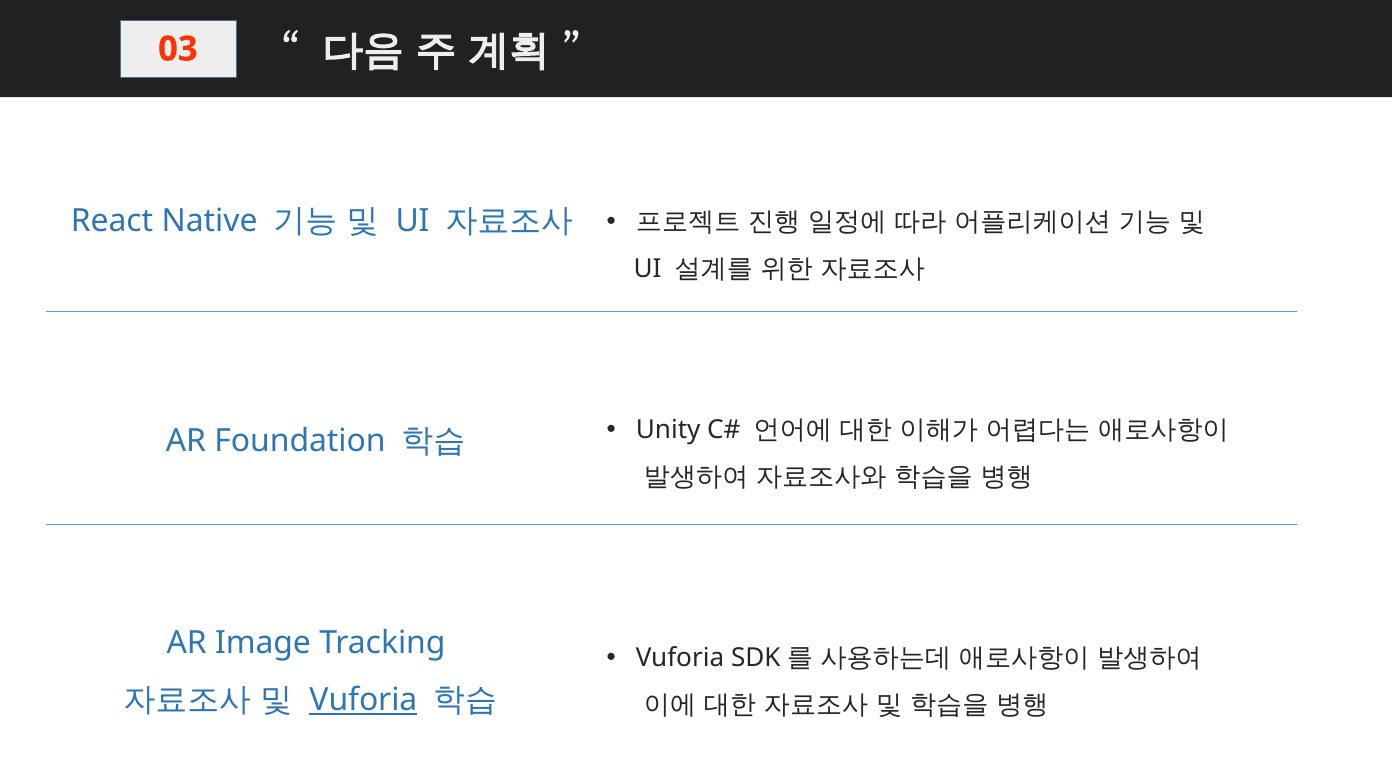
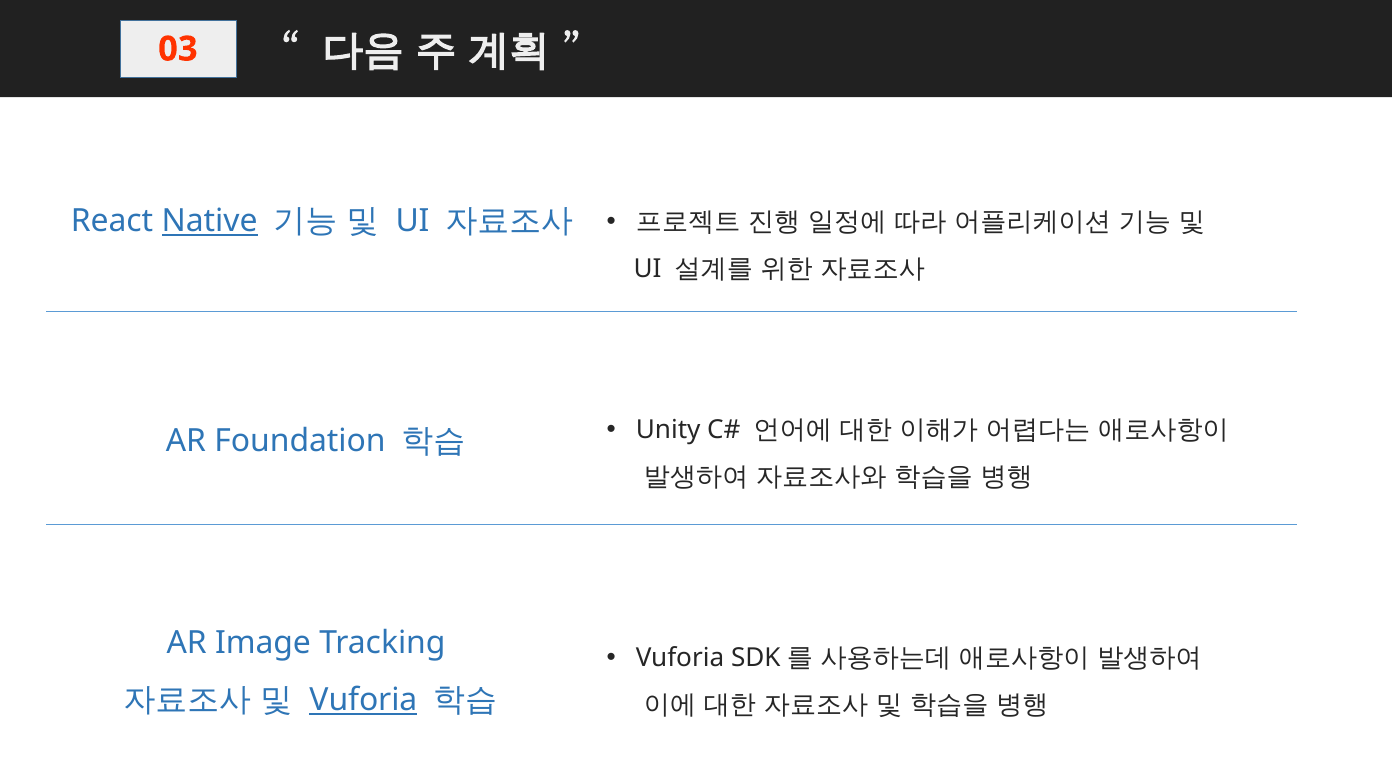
Native underline: none -> present
